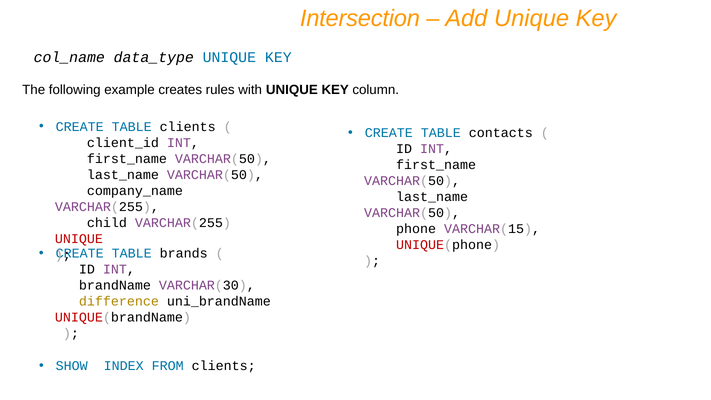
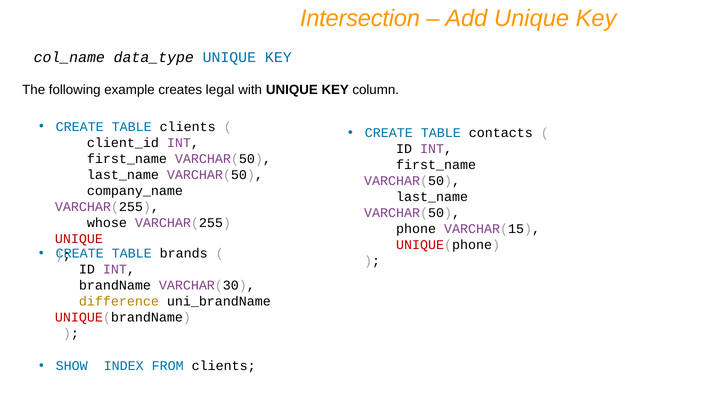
rules: rules -> legal
child: child -> whose
